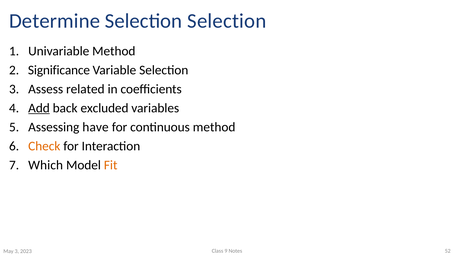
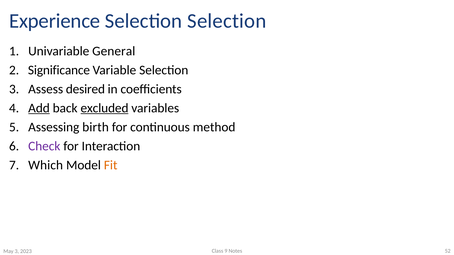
Determine: Determine -> Experience
Univariable Method: Method -> General
related: related -> desired
excluded underline: none -> present
have: have -> birth
Check colour: orange -> purple
